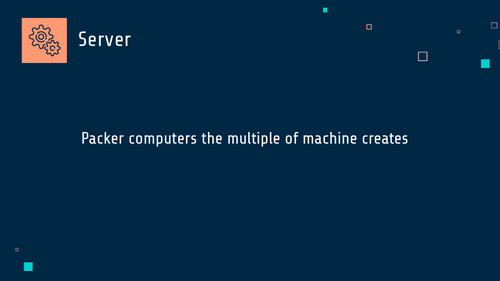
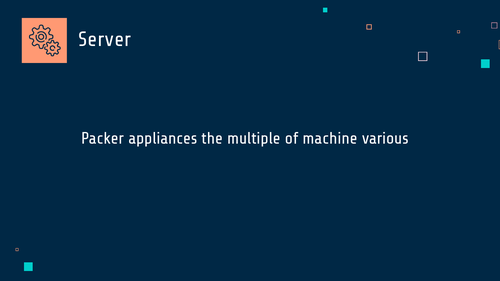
computers: computers -> appliances
creates: creates -> various
